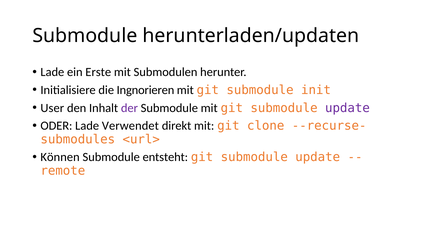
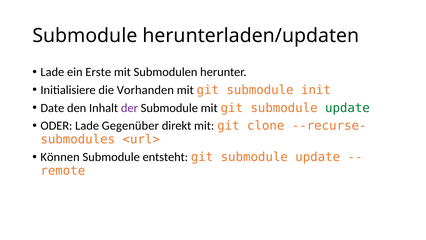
Ingnorieren: Ingnorieren -> Vorhanden
User: User -> Date
update at (347, 108) colour: purple -> green
Verwendet: Verwendet -> Gegenüber
